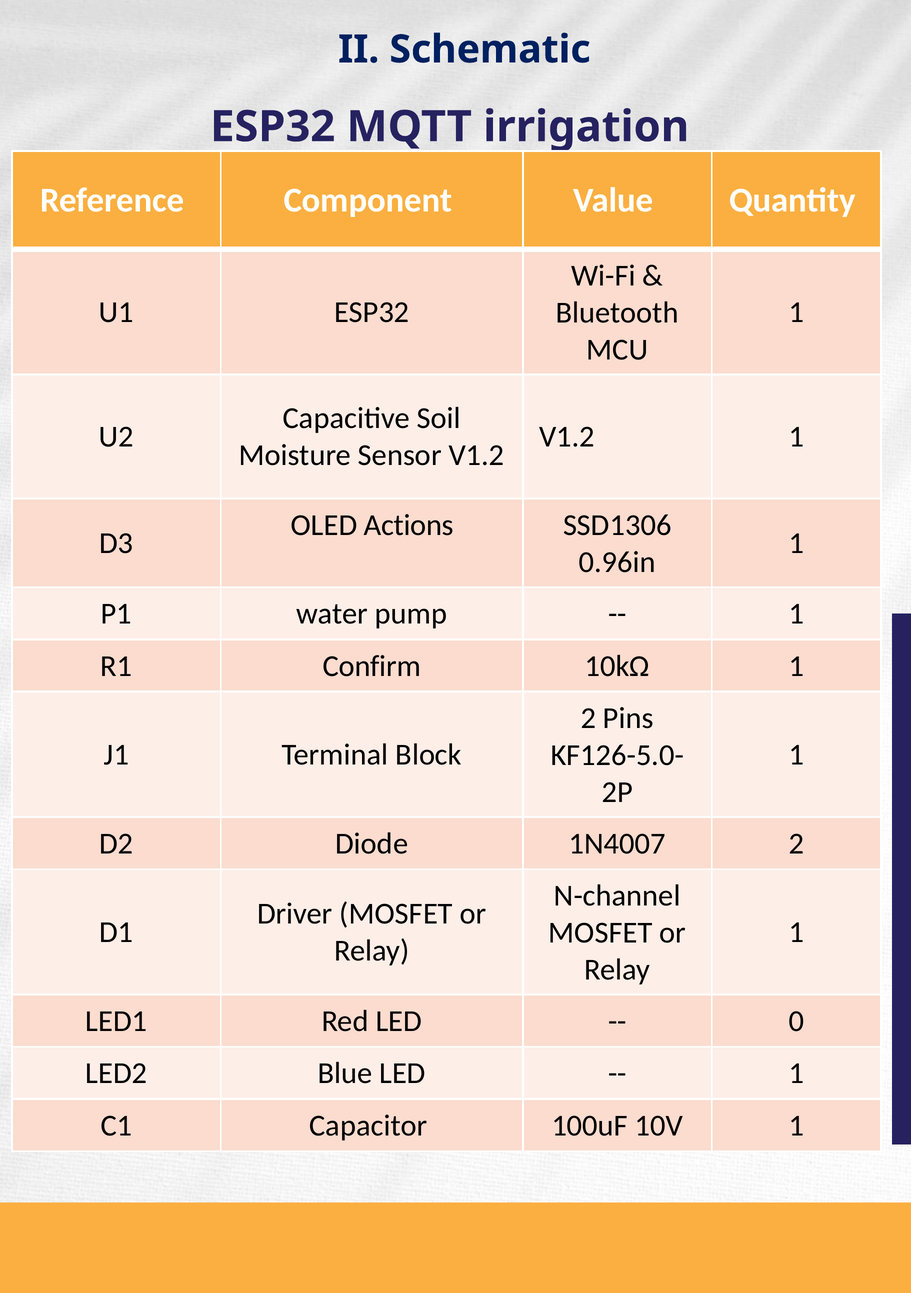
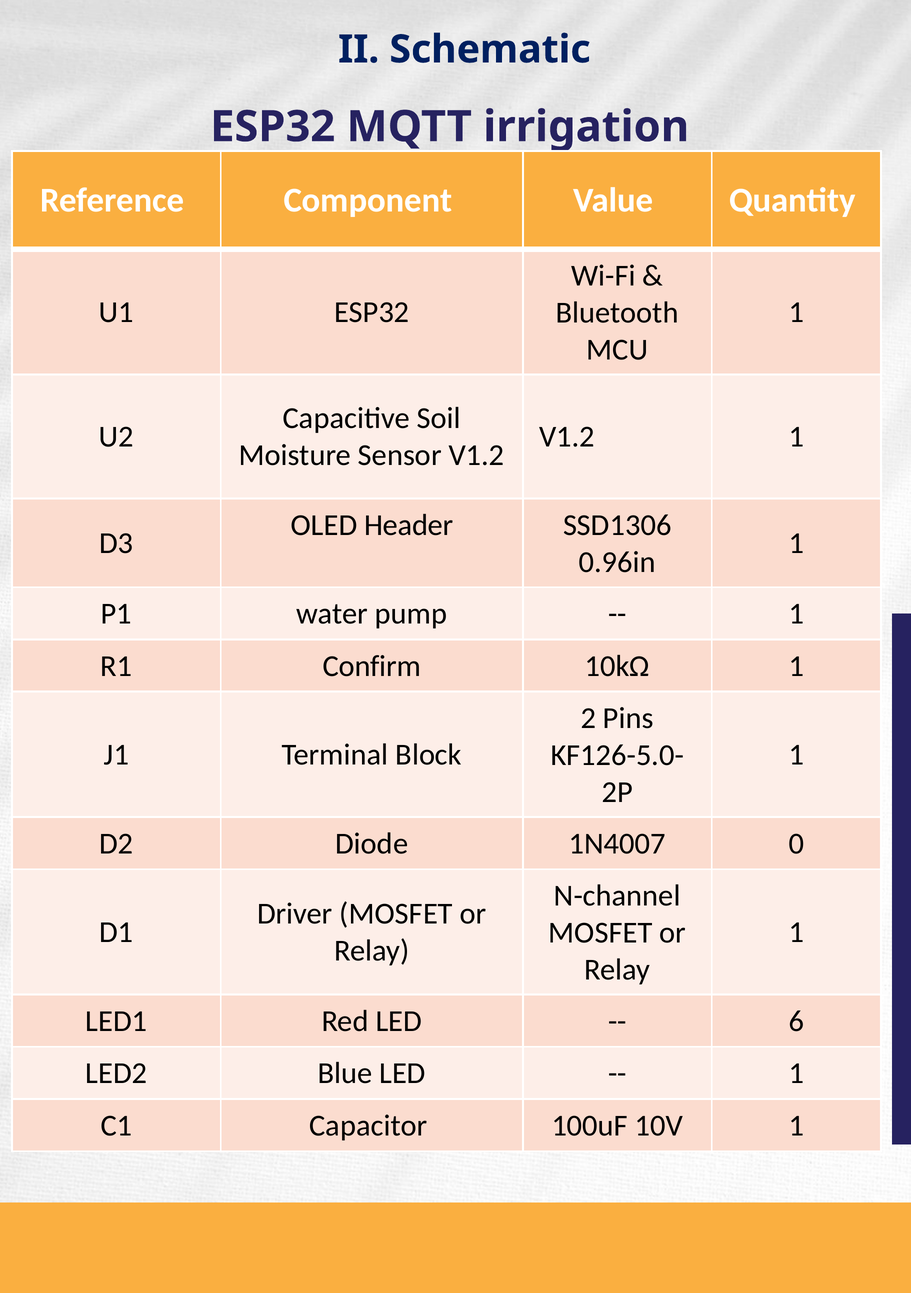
Actions: Actions -> Header
1N4007 2: 2 -> 0
0: 0 -> 6
